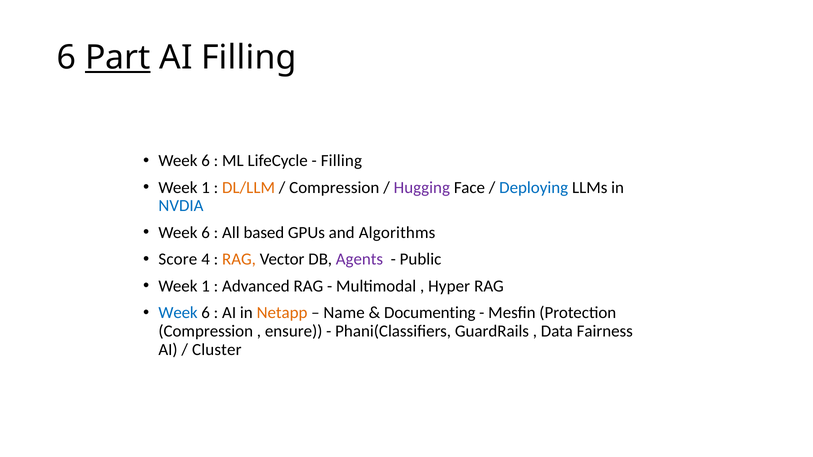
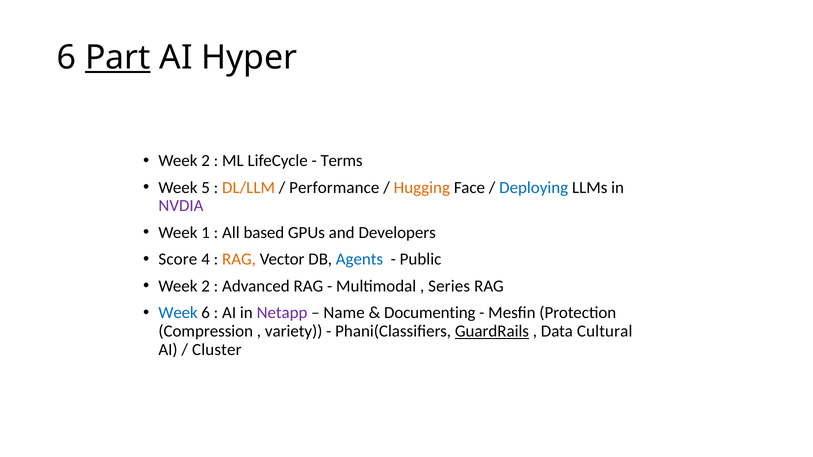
AI Filling: Filling -> Hyper
6 at (206, 161): 6 -> 2
Filling at (341, 161): Filling -> Terms
1 at (206, 188): 1 -> 5
Compression at (334, 188): Compression -> Performance
Hugging colour: purple -> orange
NVDIA colour: blue -> purple
6 at (206, 233): 6 -> 1
Algorithms: Algorithms -> Developers
Agents colour: purple -> blue
1 at (206, 286): 1 -> 2
Hyper: Hyper -> Series
Netapp colour: orange -> purple
ensure: ensure -> variety
GuardRails underline: none -> present
Fairness: Fairness -> Cultural
